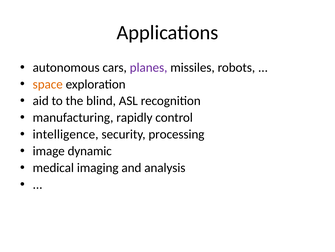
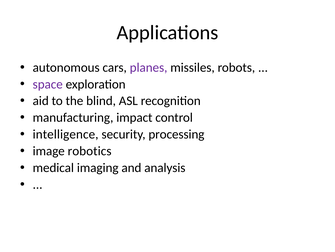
space colour: orange -> purple
rapidly: rapidly -> impact
dynamic: dynamic -> robotics
